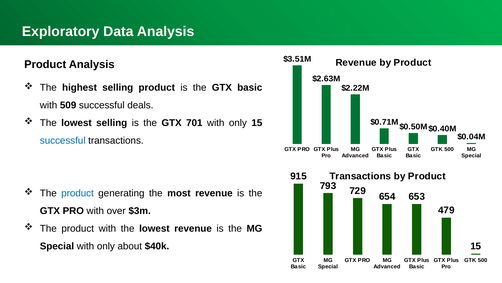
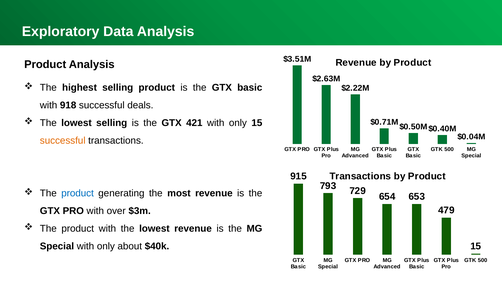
509: 509 -> 918
701: 701 -> 421
successful at (63, 140) colour: blue -> orange
